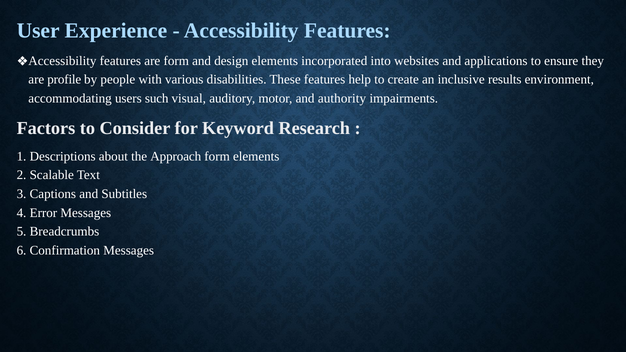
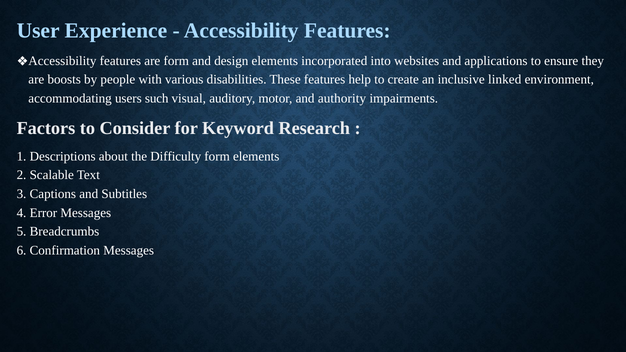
profile: profile -> boosts
results: results -> linked
Approach: Approach -> Difficulty
